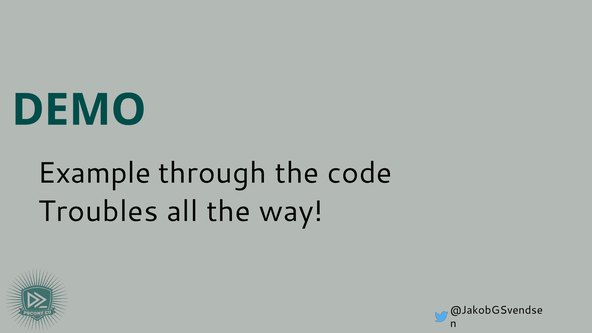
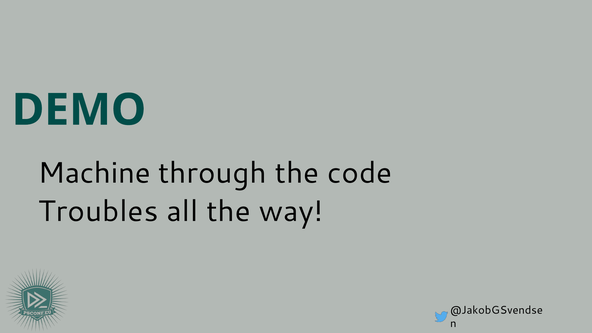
Example: Example -> Machine
